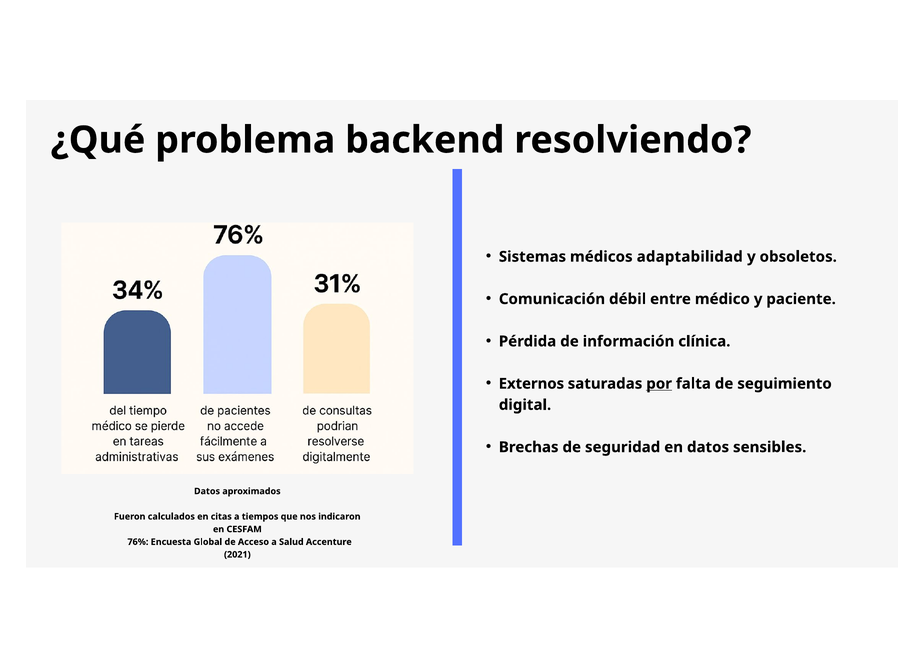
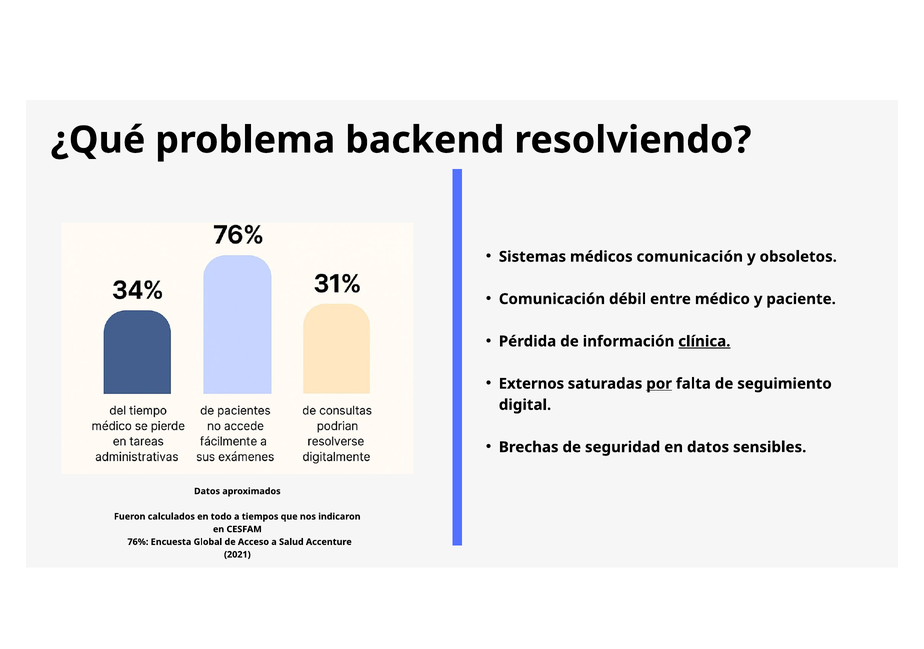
médicos adaptabilidad: adaptabilidad -> comunicación
clínica underline: none -> present
citas: citas -> todo
